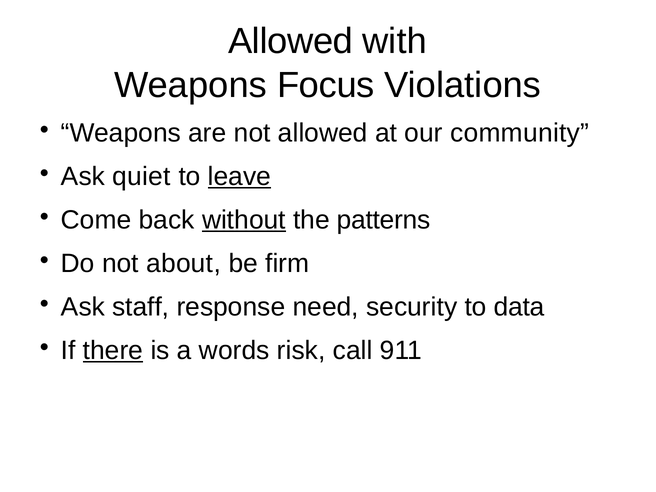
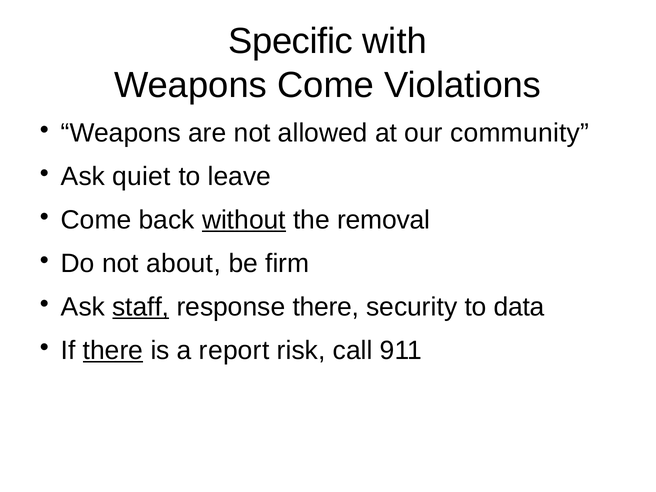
Allowed at (291, 41): Allowed -> Specific
Weapons Focus: Focus -> Come
leave underline: present -> none
patterns: patterns -> removal
staff underline: none -> present
response need: need -> there
words: words -> report
